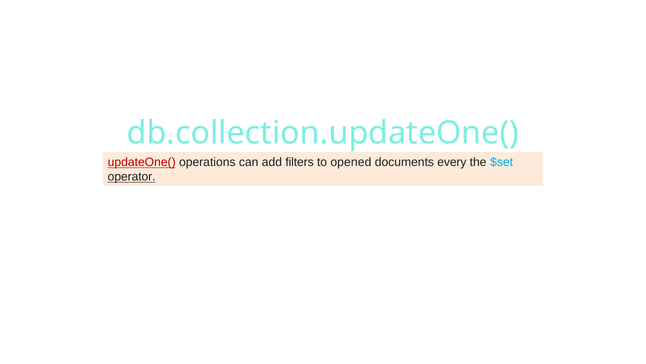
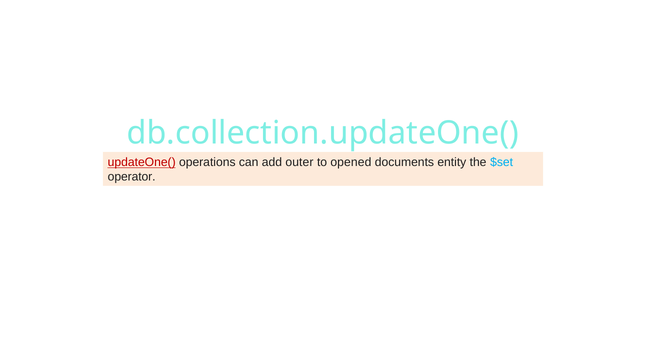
filters: filters -> outer
every: every -> entity
operator underline: present -> none
